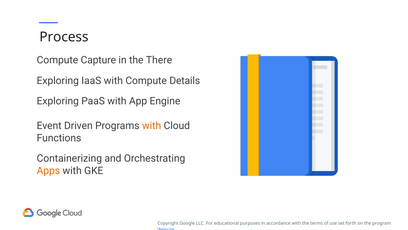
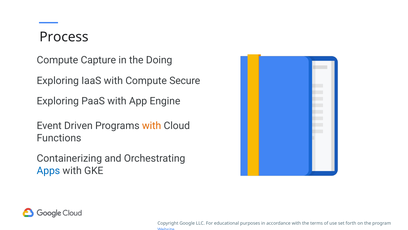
There: There -> Doing
Details: Details -> Secure
Apps colour: orange -> blue
